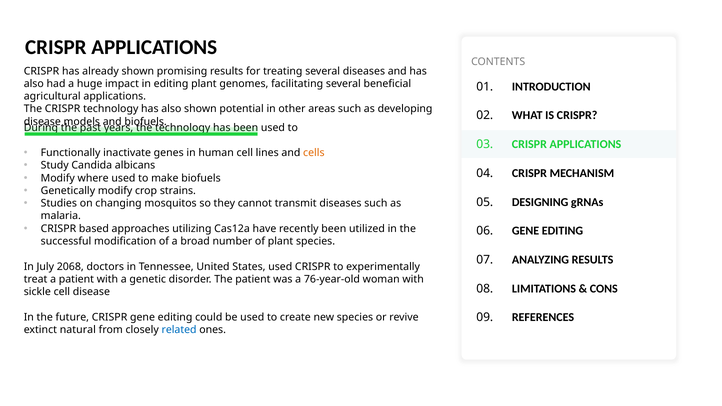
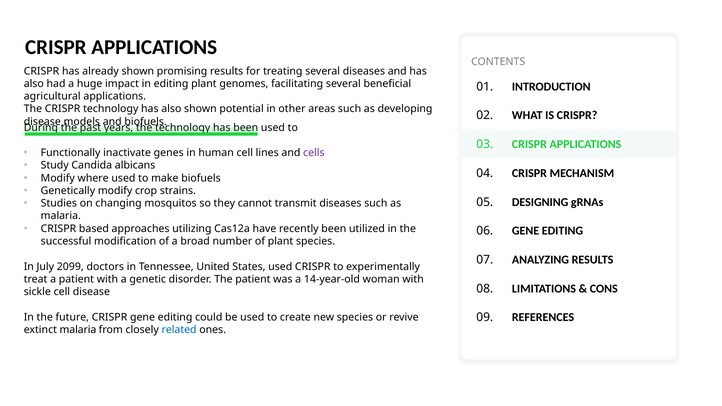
cells colour: orange -> purple
2068: 2068 -> 2099
76-year-old: 76-year-old -> 14-year-old
extinct natural: natural -> malaria
